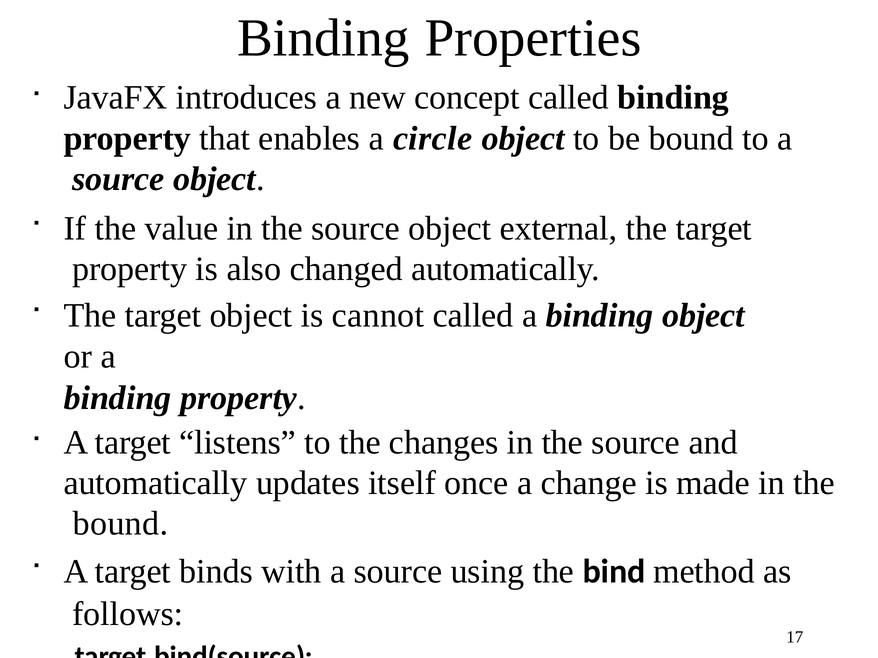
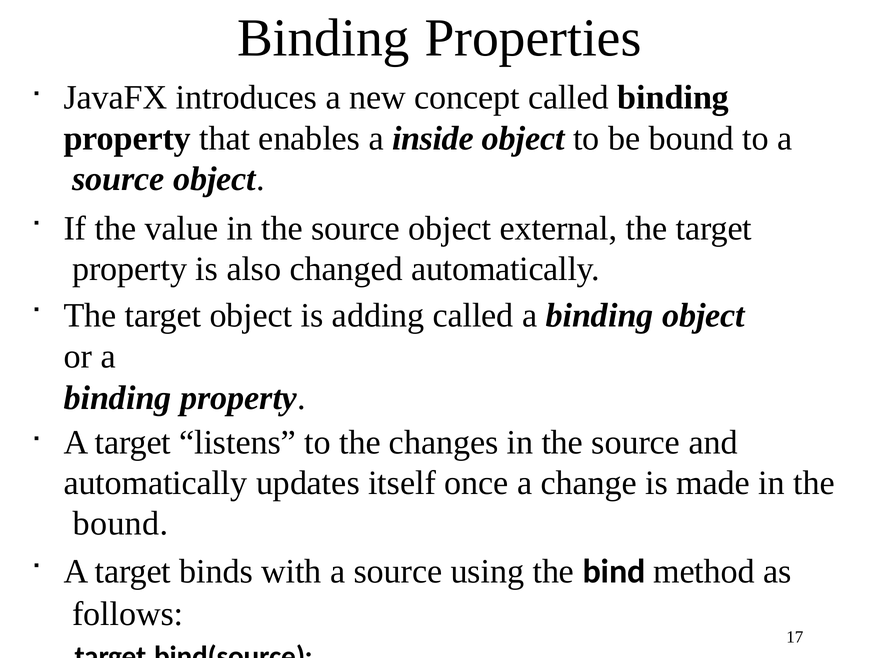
circle: circle -> inside
cannot: cannot -> adding
